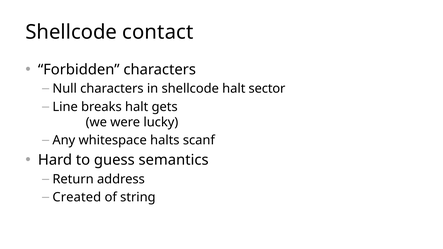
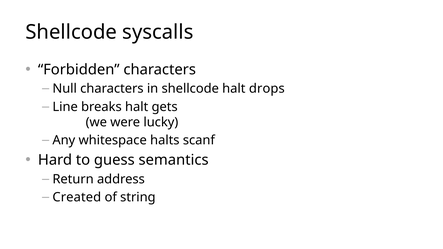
contact: contact -> syscalls
sector: sector -> drops
